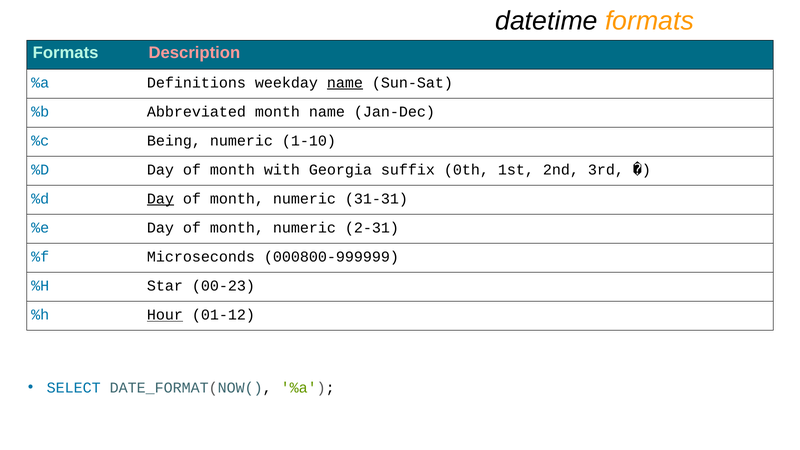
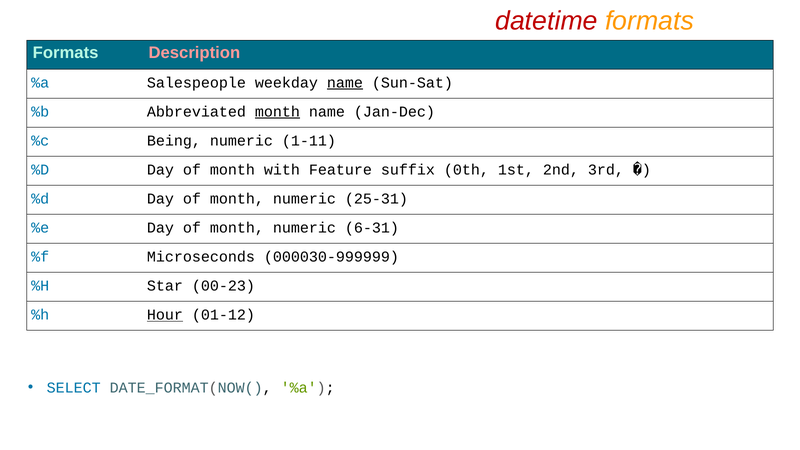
datetime colour: black -> red
Definitions: Definitions -> Salespeople
month at (277, 112) underline: none -> present
1-10: 1-10 -> 1-11
Georgia: Georgia -> Feature
Day at (160, 199) underline: present -> none
31-31: 31-31 -> 25-31
2-31: 2-31 -> 6-31
000800-999999: 000800-999999 -> 000030-999999
